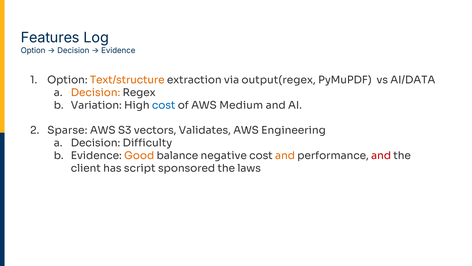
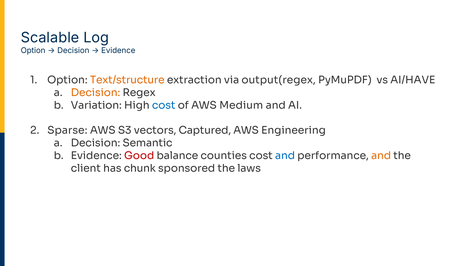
Features: Features -> Scalable
AI/DATA: AI/DATA -> AI/HAVE
Validates: Validates -> Captured
Difficulty: Difficulty -> Semantic
Good colour: orange -> red
negative: negative -> counties
and at (285, 155) colour: orange -> blue
and at (381, 155) colour: red -> orange
script: script -> chunk
